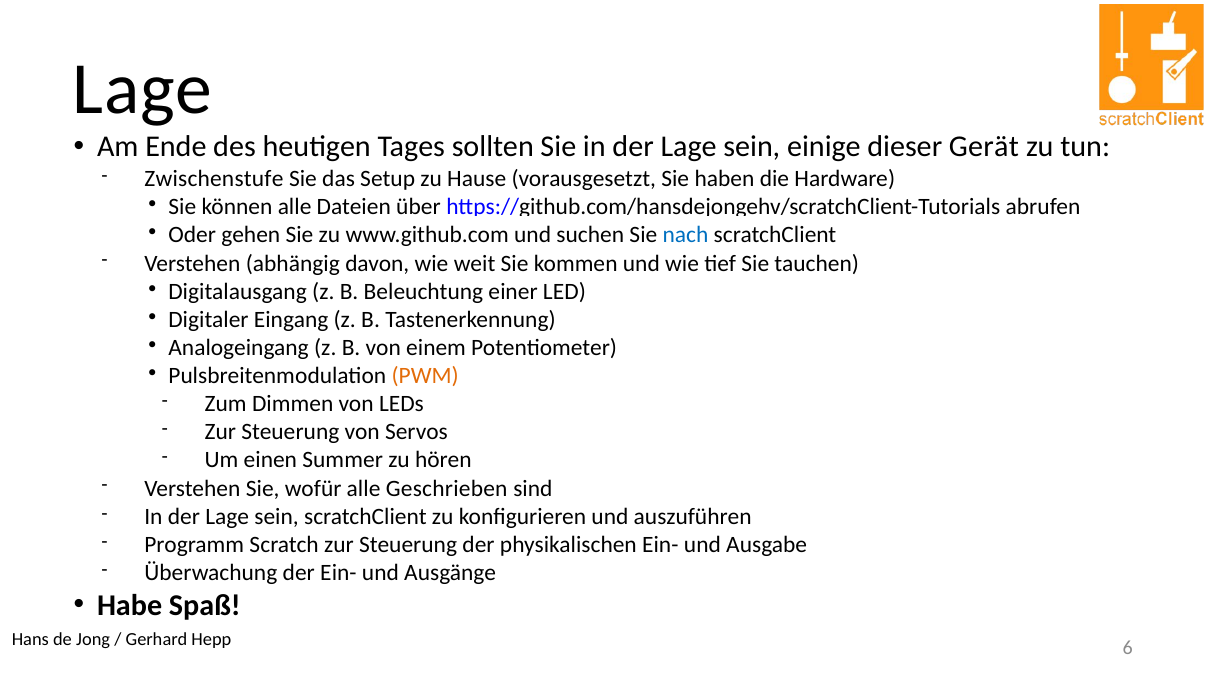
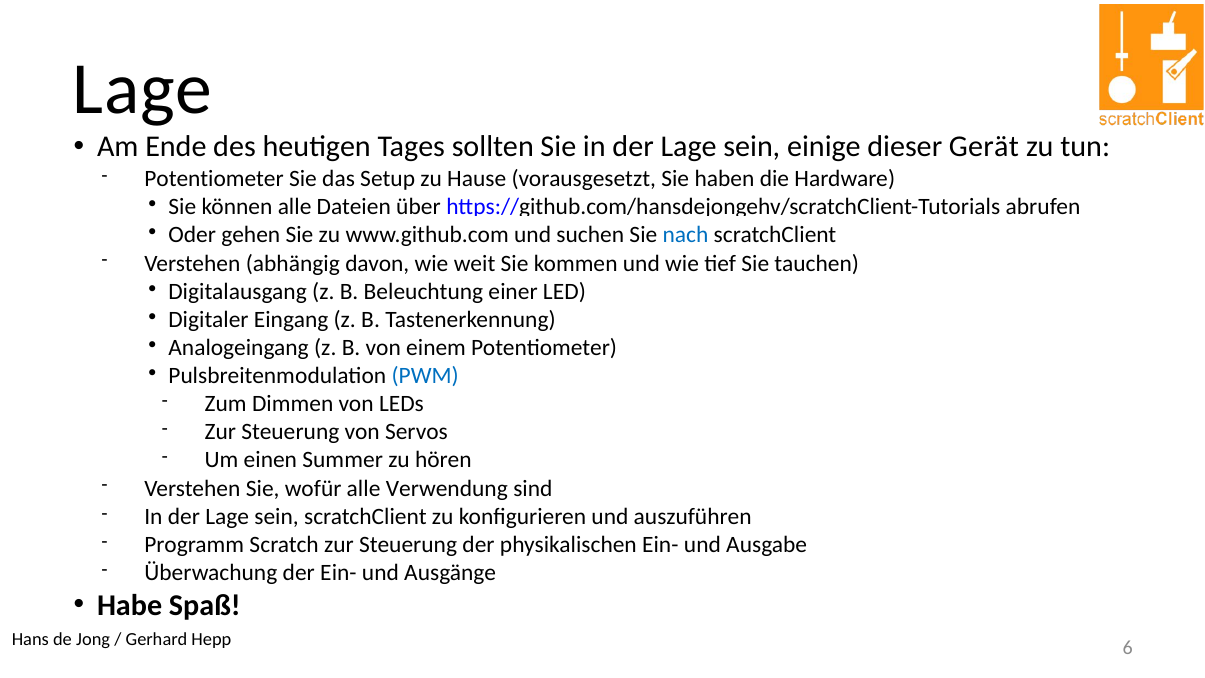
Zwischenstufe at (214, 178): Zwischenstufe -> Potentiometer
PWM colour: orange -> blue
Geschrieben: Geschrieben -> Verwendung
